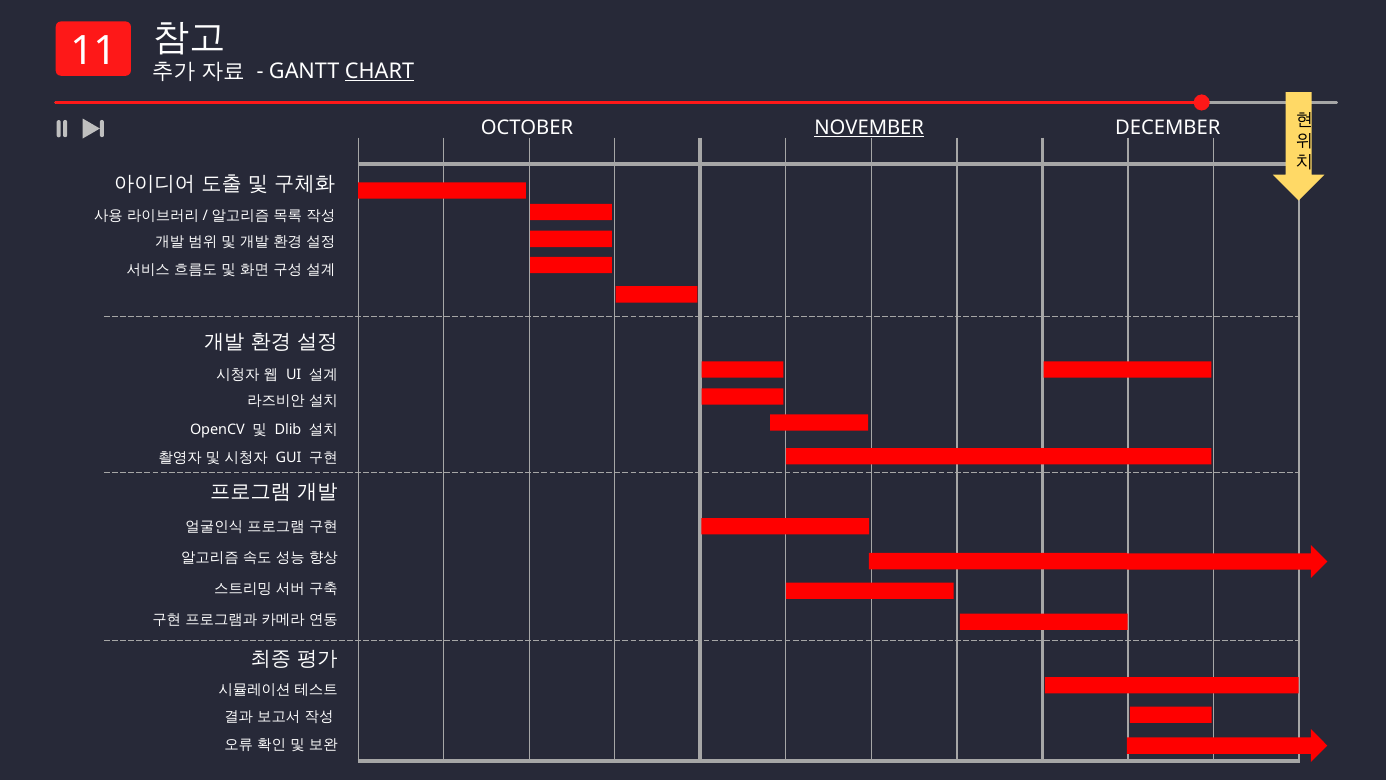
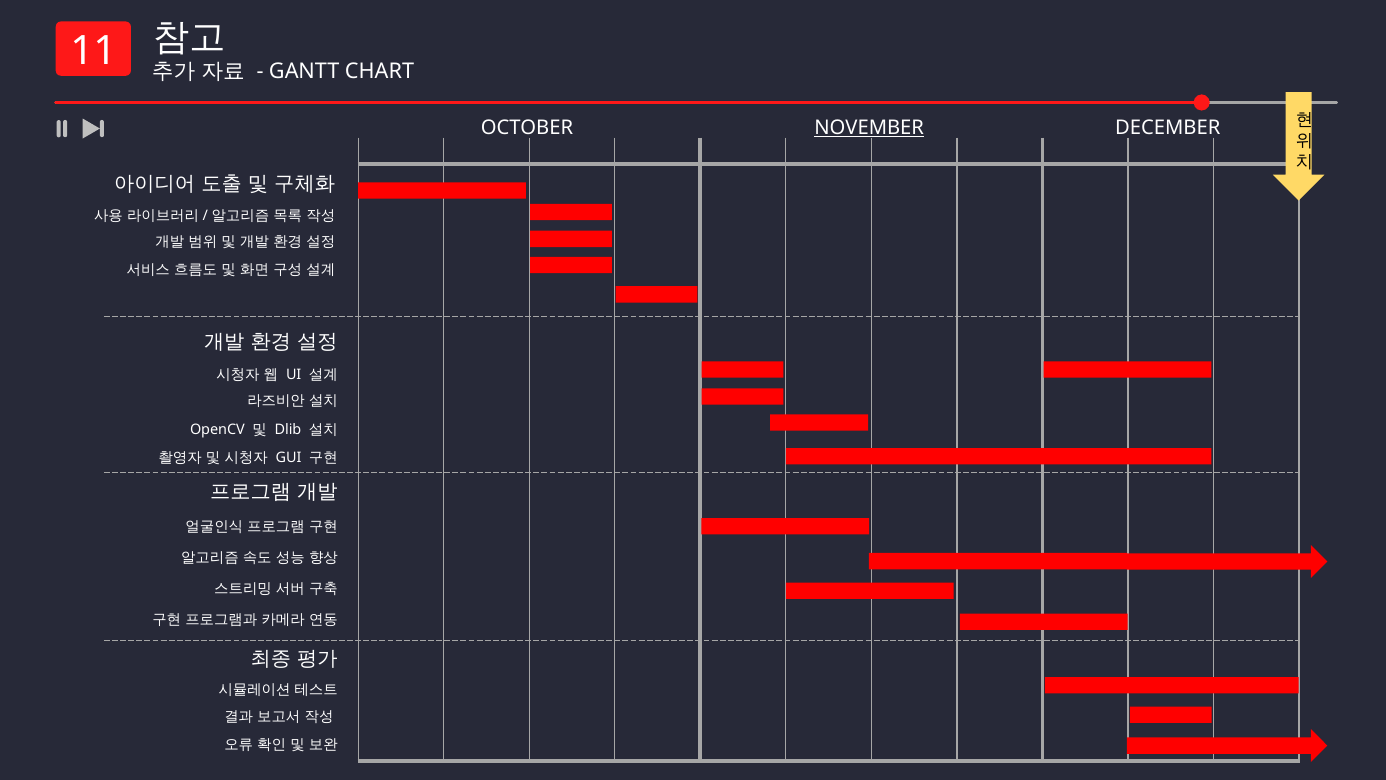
CHART underline: present -> none
